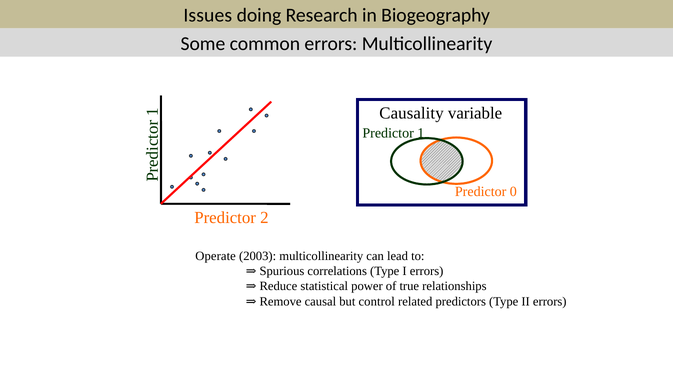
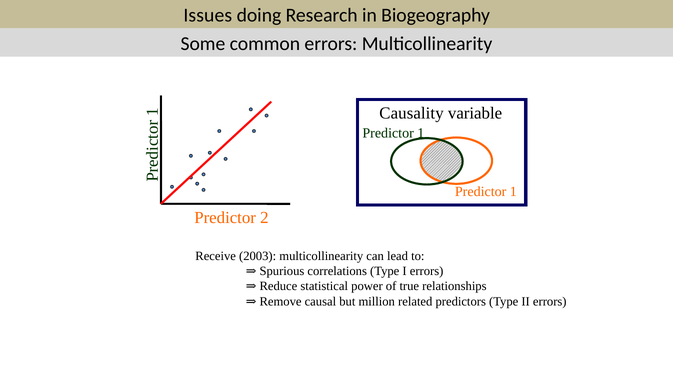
0 at (513, 191): 0 -> 1
Operate: Operate -> Receive
control: control -> million
